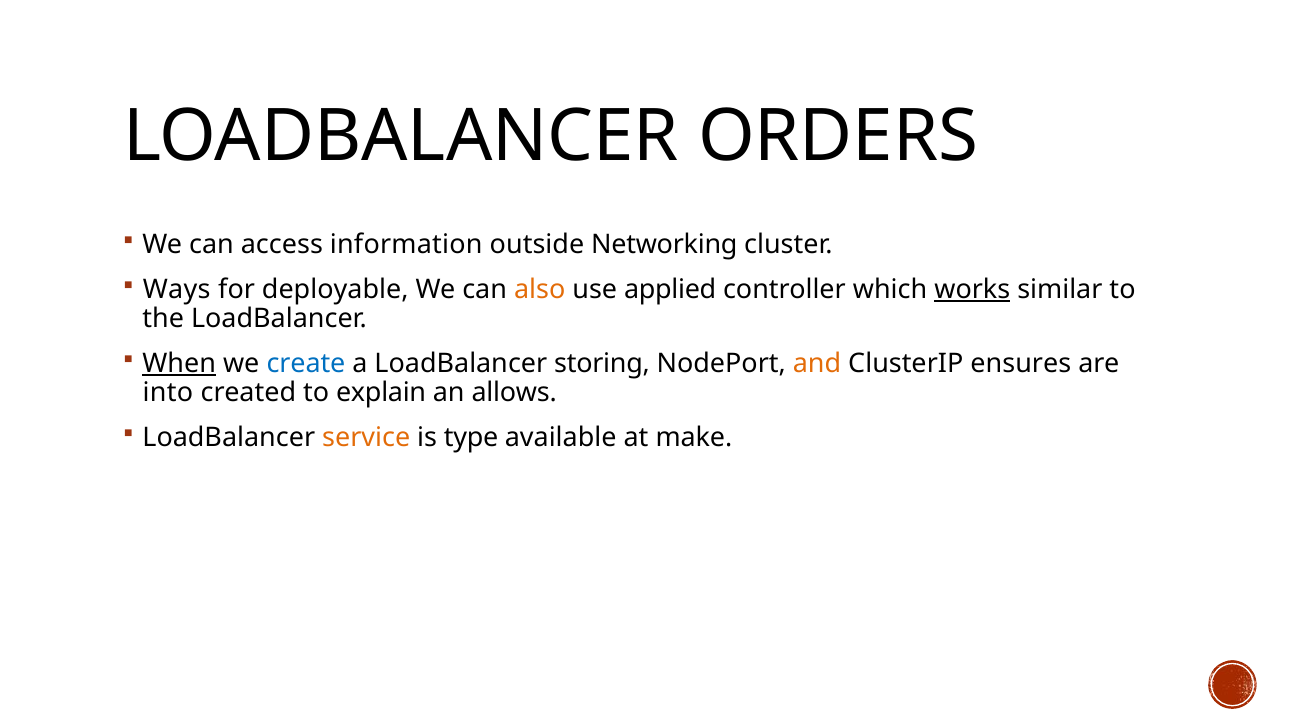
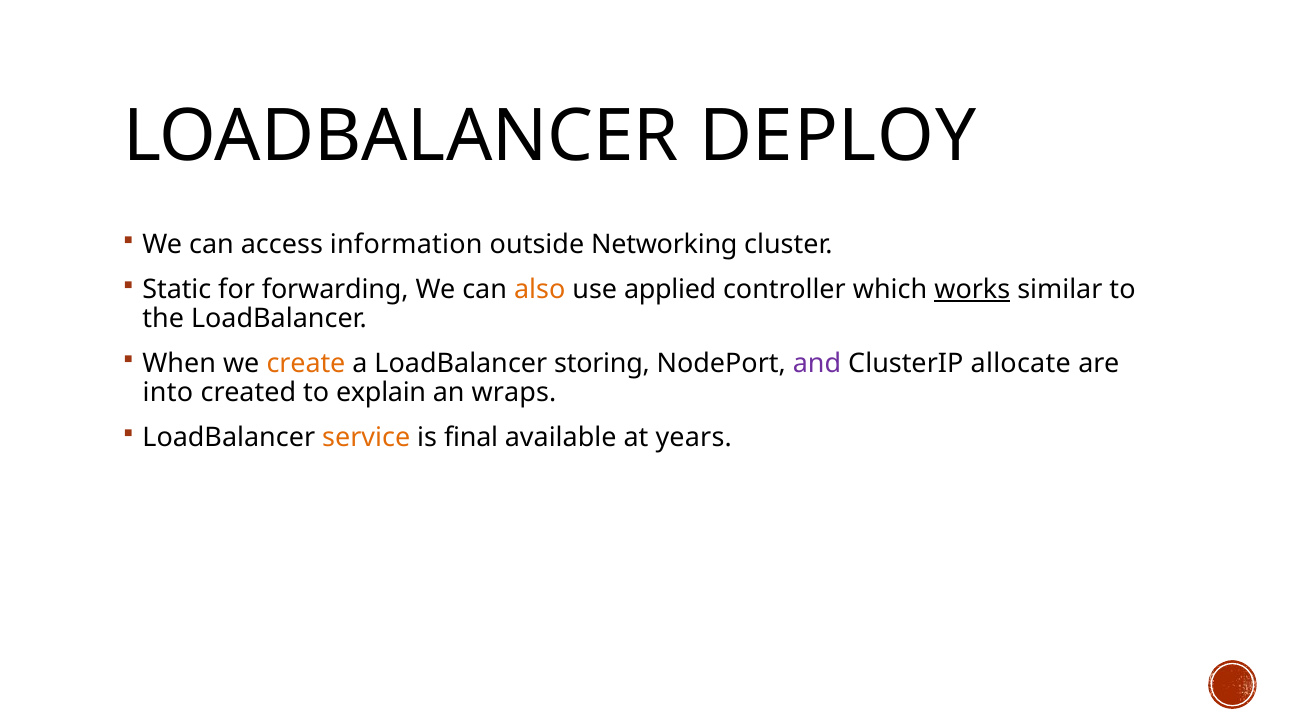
ORDERS: ORDERS -> DEPLOY
Ways: Ways -> Static
deployable: deployable -> forwarding
When underline: present -> none
create colour: blue -> orange
and colour: orange -> purple
ensures: ensures -> allocate
allows: allows -> wraps
type: type -> final
make: make -> years
